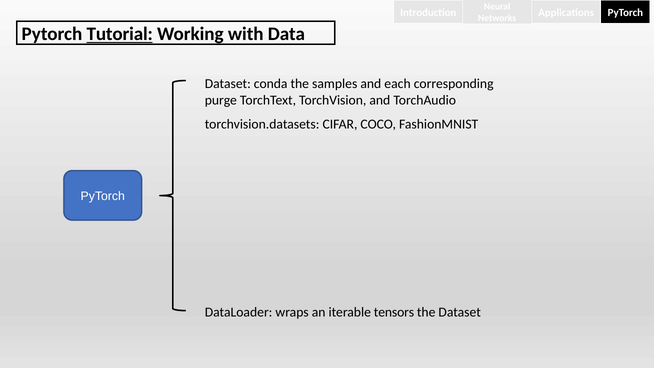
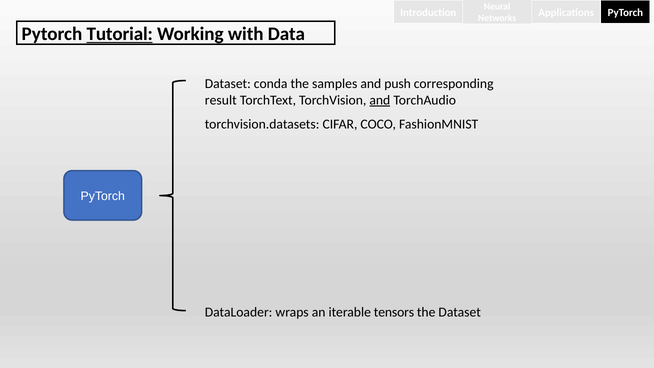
each: each -> push
purge: purge -> result
and at (380, 100) underline: none -> present
